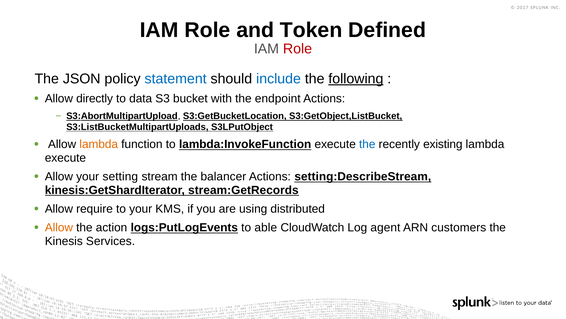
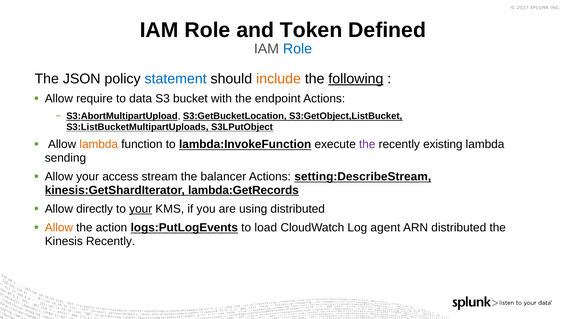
Role at (298, 49) colour: red -> blue
include colour: blue -> orange
directly: directly -> require
the at (367, 144) colour: blue -> purple
execute at (65, 158): execute -> sending
setting: setting -> access
stream:GetRecords: stream:GetRecords -> lambda:GetRecords
require: require -> directly
your at (141, 208) underline: none -> present
able: able -> load
ARN customers: customers -> distributed
Kinesis Services: Services -> Recently
